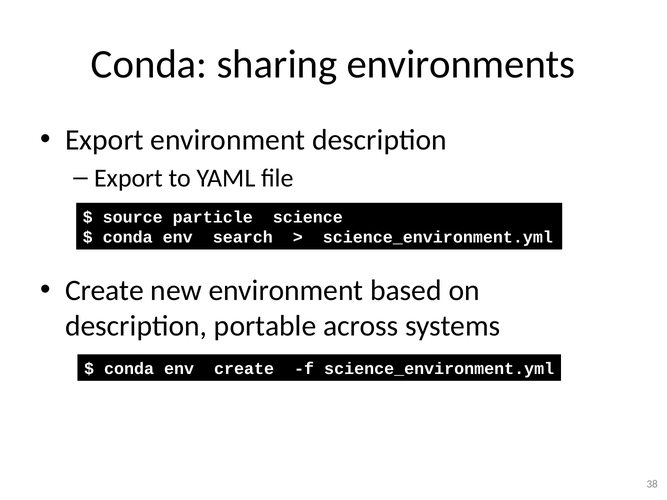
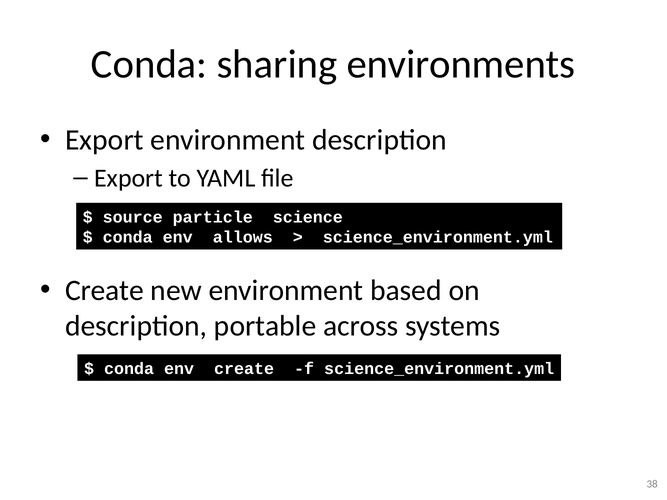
search: search -> allows
